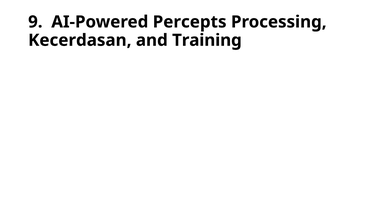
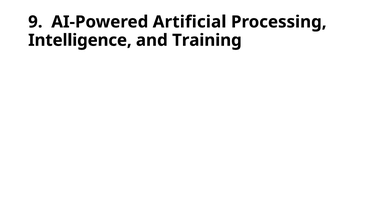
Percepts: Percepts -> Artificial
Kecerdasan: Kecerdasan -> Intelligence
